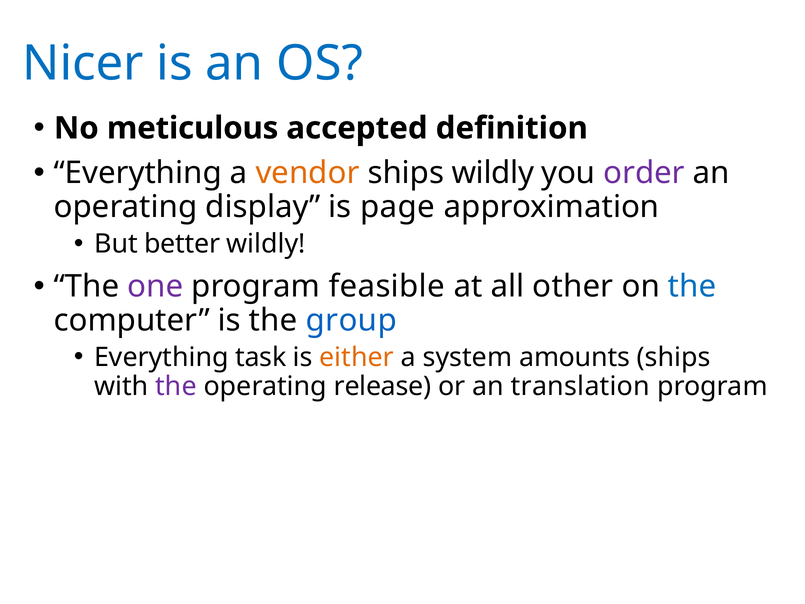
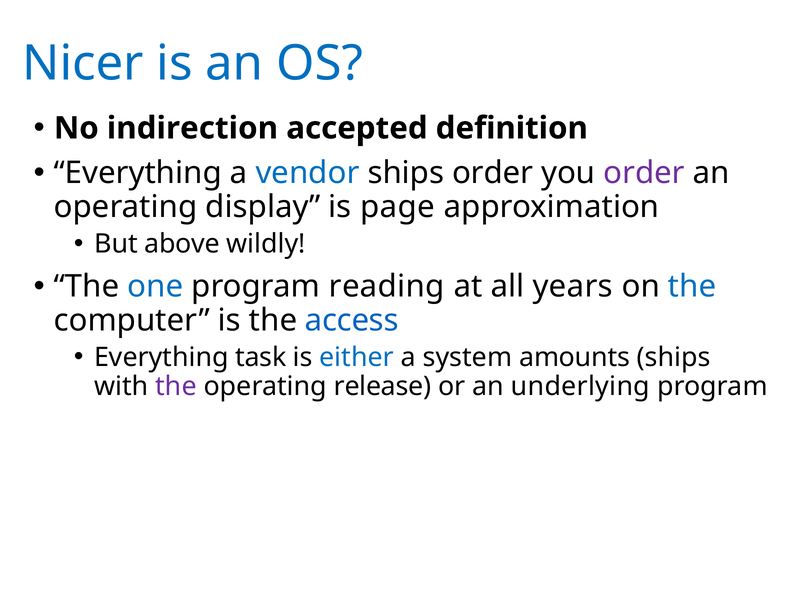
meticulous: meticulous -> indirection
vendor colour: orange -> blue
ships wildly: wildly -> order
better: better -> above
one colour: purple -> blue
feasible: feasible -> reading
other: other -> years
group: group -> access
either colour: orange -> blue
translation: translation -> underlying
